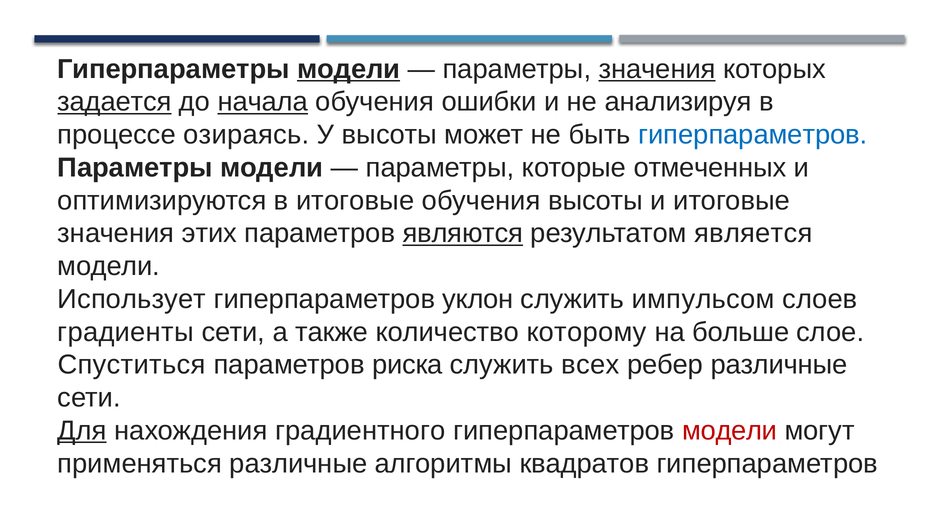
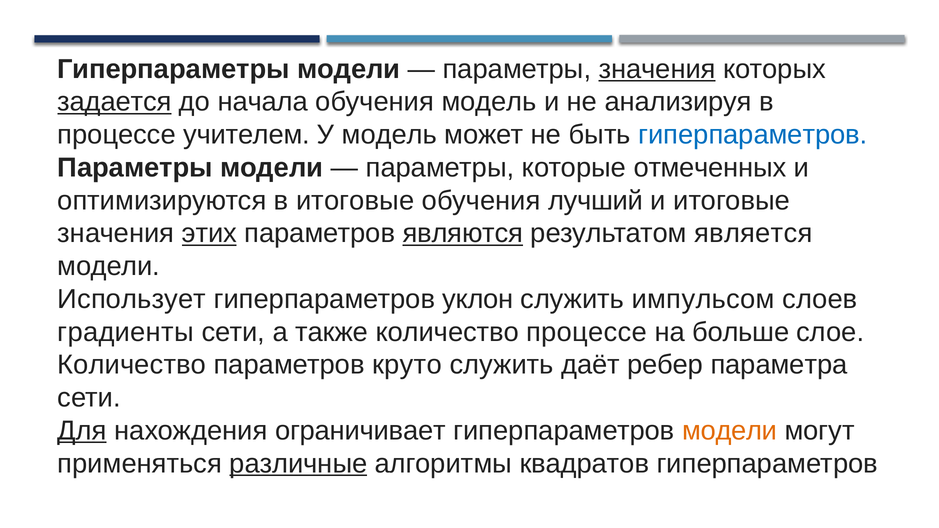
модели at (349, 69) underline: present -> none
начала underline: present -> none
обучения ошибки: ошибки -> модель
озираясь: озираясь -> учителем
У высоты: высоты -> модель
обучения высоты: высоты -> лучший
этих underline: none -> present
количество которому: которому -> процессе
Спуститься at (132, 365): Спуститься -> Количество
риска: риска -> круто
всех: всех -> даёт
ребер различные: различные -> параметра
градиентного: градиентного -> ограничивает
модели at (730, 431) colour: red -> orange
различные at (298, 464) underline: none -> present
